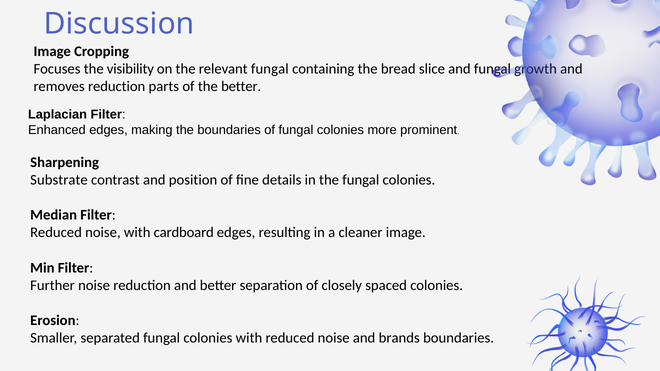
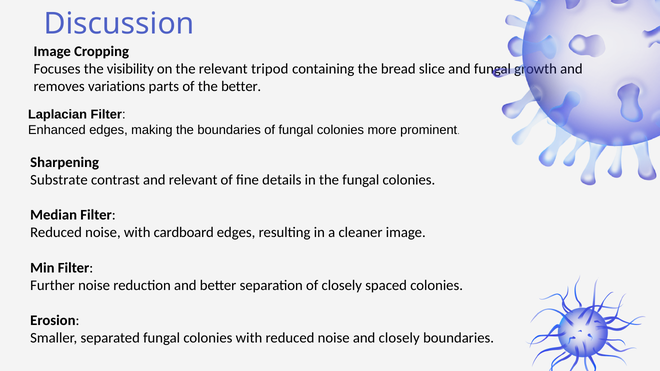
relevant fungal: fungal -> tripod
removes reduction: reduction -> variations
and position: position -> relevant
and brands: brands -> closely
